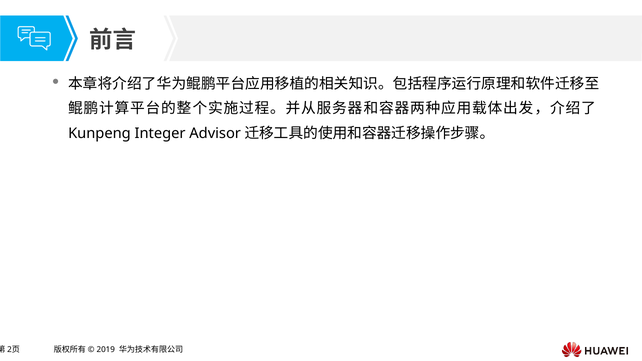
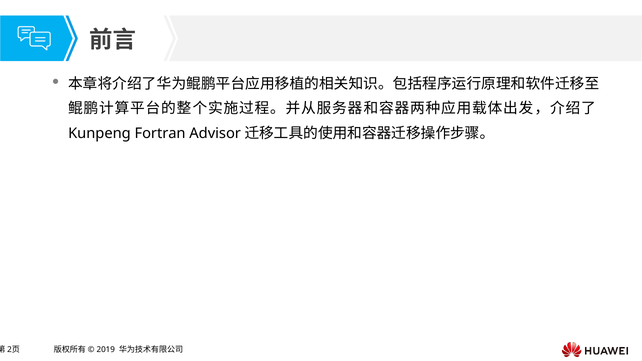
Integer: Integer -> Fortran
